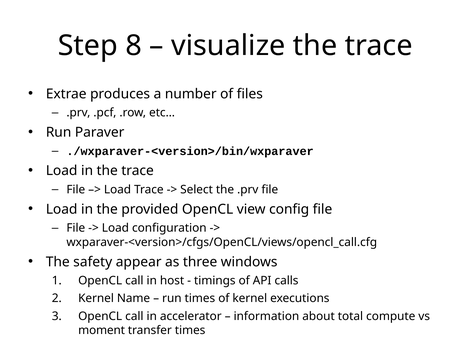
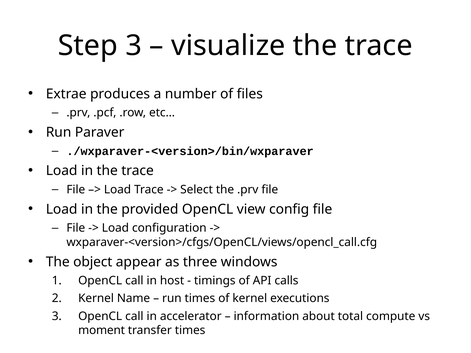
Step 8: 8 -> 3
safety: safety -> object
